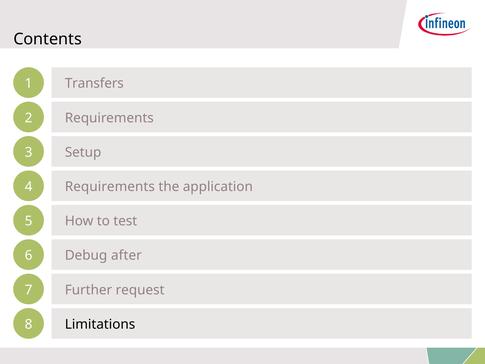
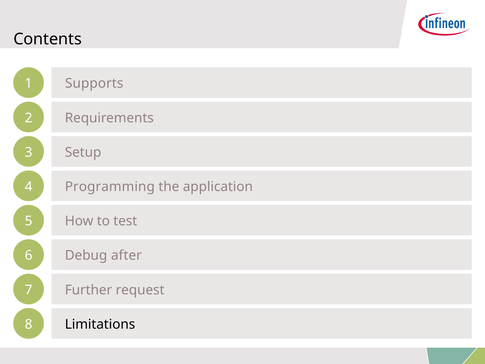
Transfers: Transfers -> Supports
Requirements at (110, 187): Requirements -> Programming
